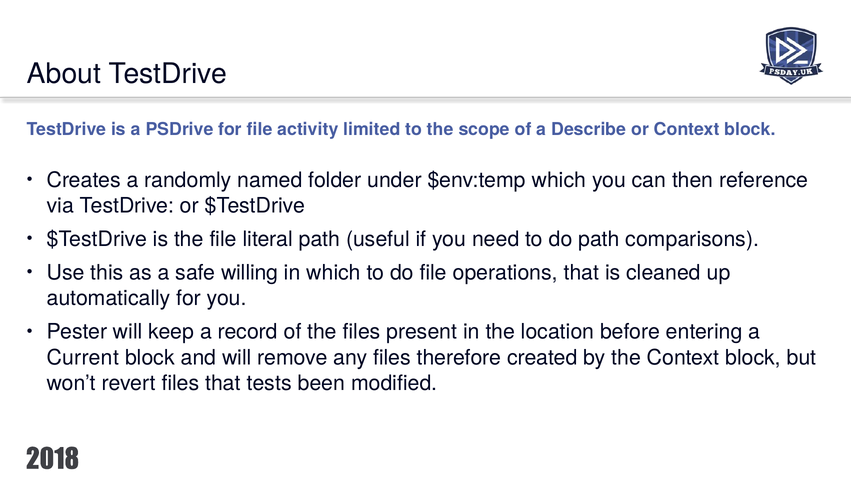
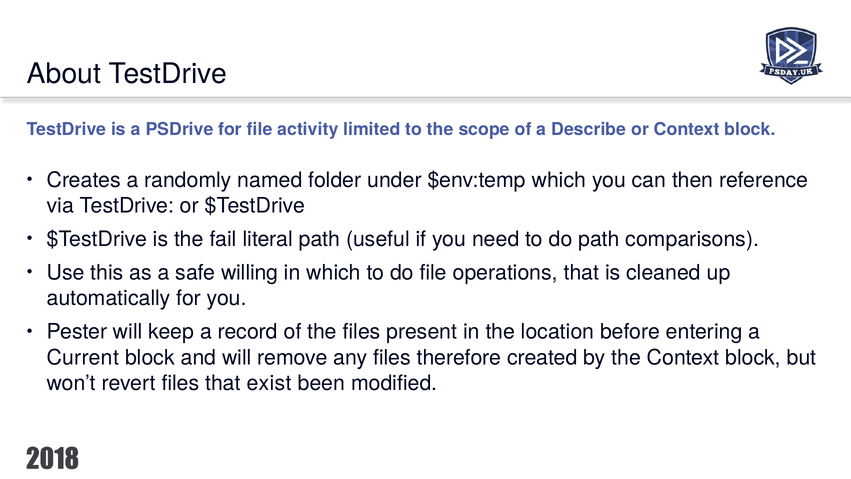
the file: file -> fail
tests: tests -> exist
